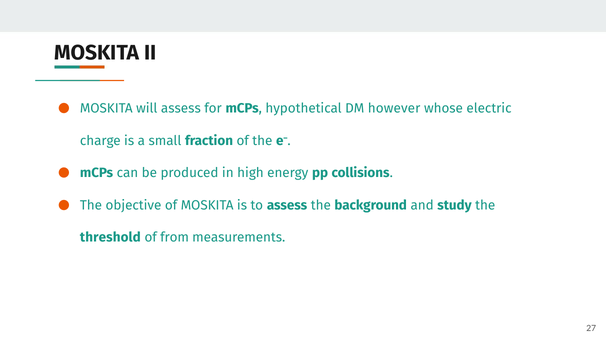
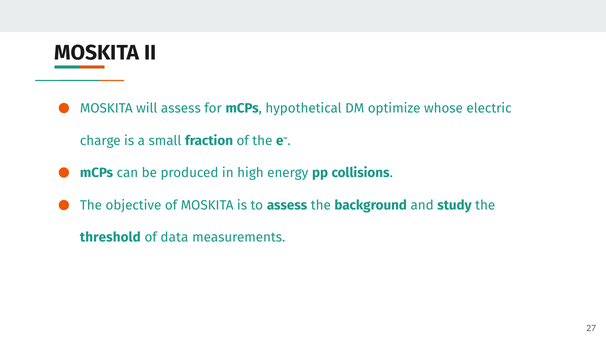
however: however -> optimize
from: from -> data
